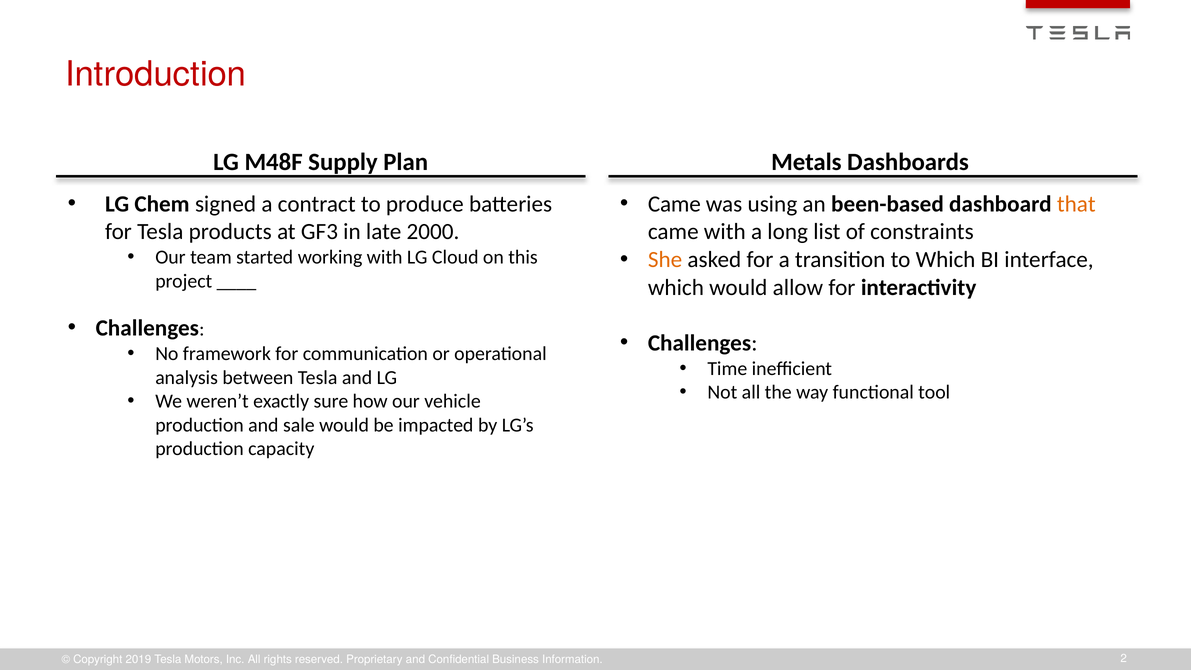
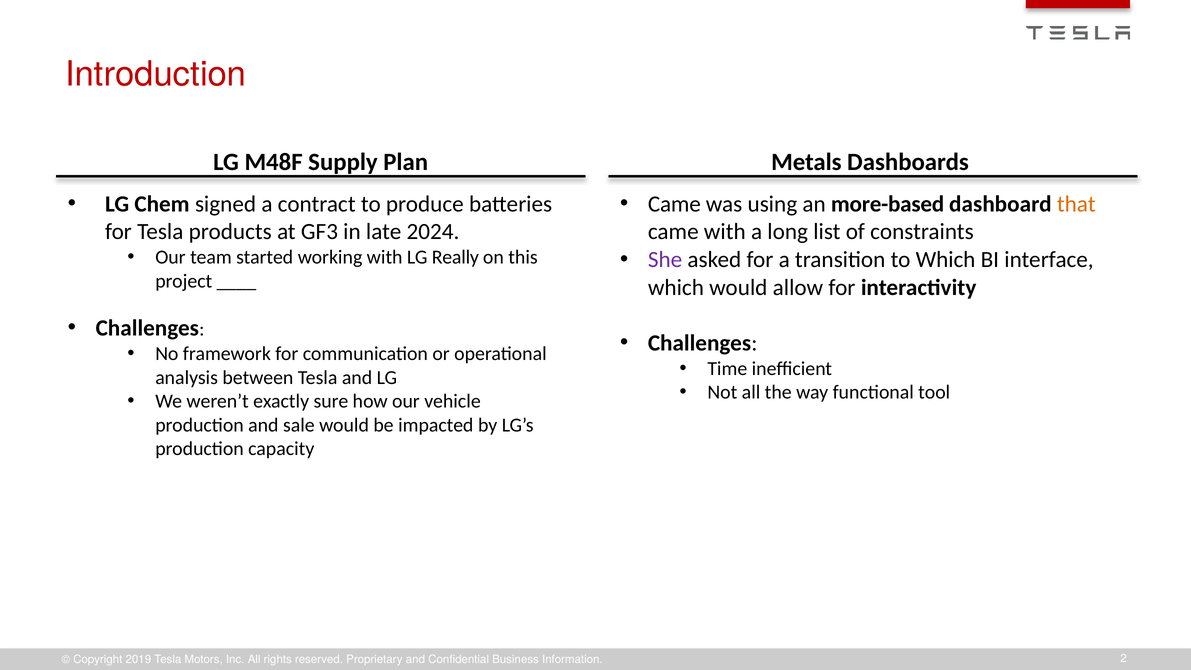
been-based: been-based -> more-based
2000: 2000 -> 2024
Cloud: Cloud -> Really
She colour: orange -> purple
